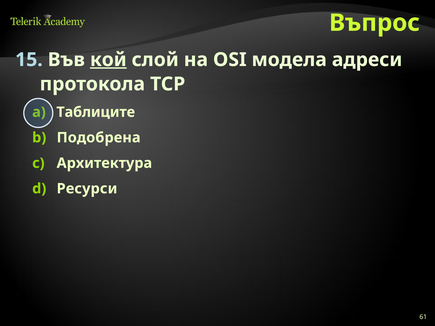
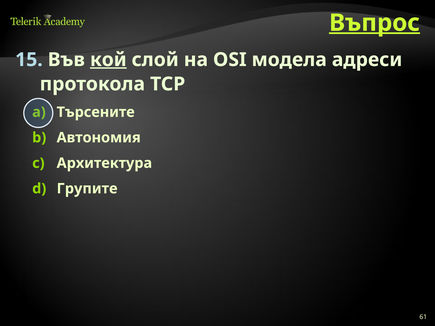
Въпрос underline: none -> present
Таблиците: Таблиците -> Търсените
Подобрена: Подобрена -> Автономия
Ресурси: Ресурси -> Групите
